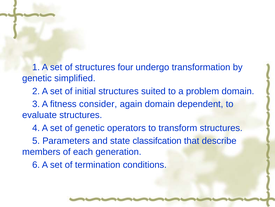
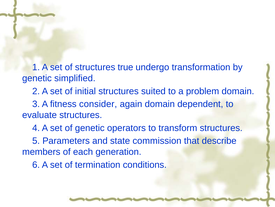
four: four -> true
classifcation: classifcation -> commission
